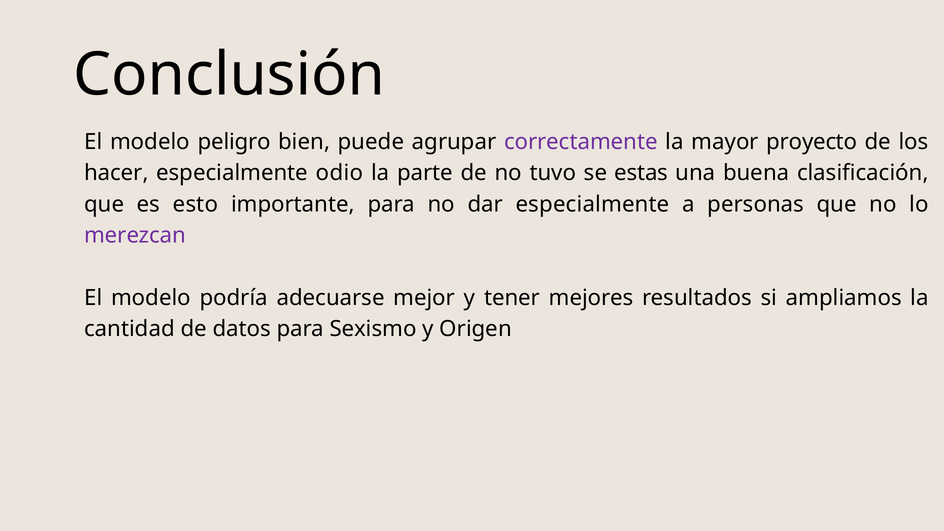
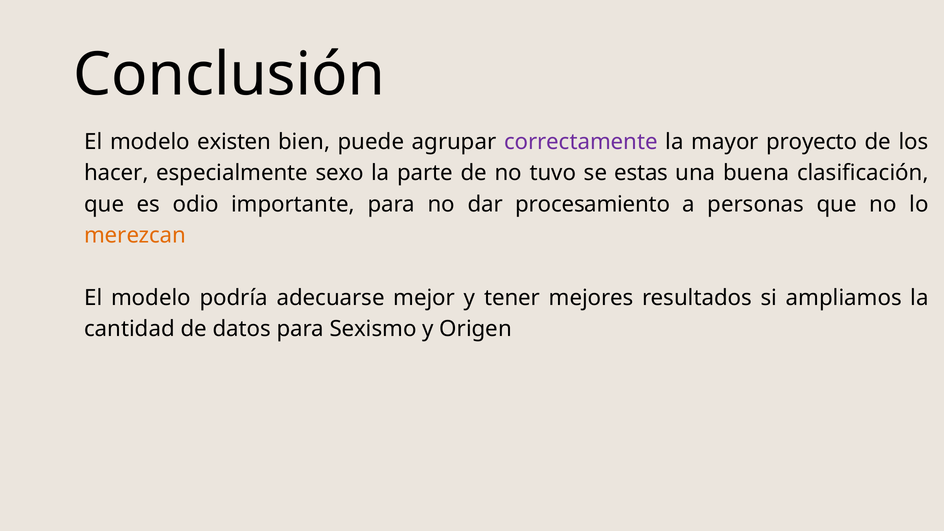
peligro: peligro -> existen
odio: odio -> sexo
esto: esto -> odio
dar especialmente: especialmente -> procesamiento
merezcan colour: purple -> orange
